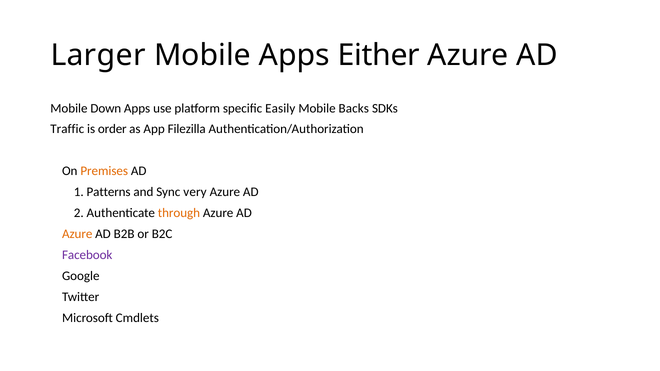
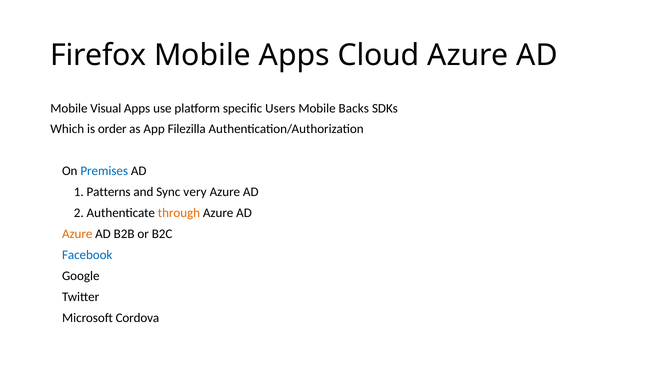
Larger: Larger -> Firefox
Either: Either -> Cloud
Down: Down -> Visual
Easily: Easily -> Users
Traffic: Traffic -> Which
Premises colour: orange -> blue
Facebook colour: purple -> blue
Cmdlets: Cmdlets -> Cordova
